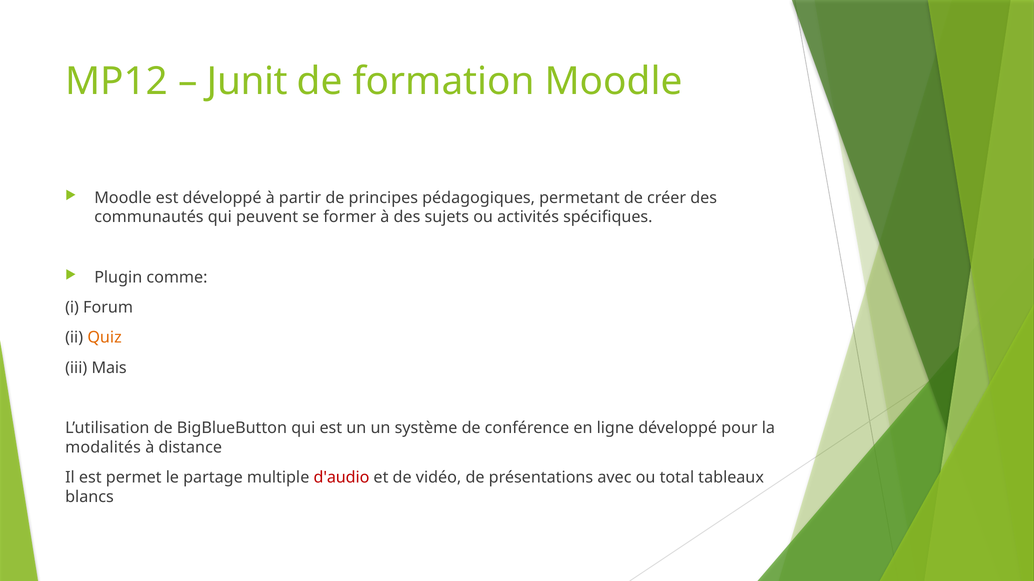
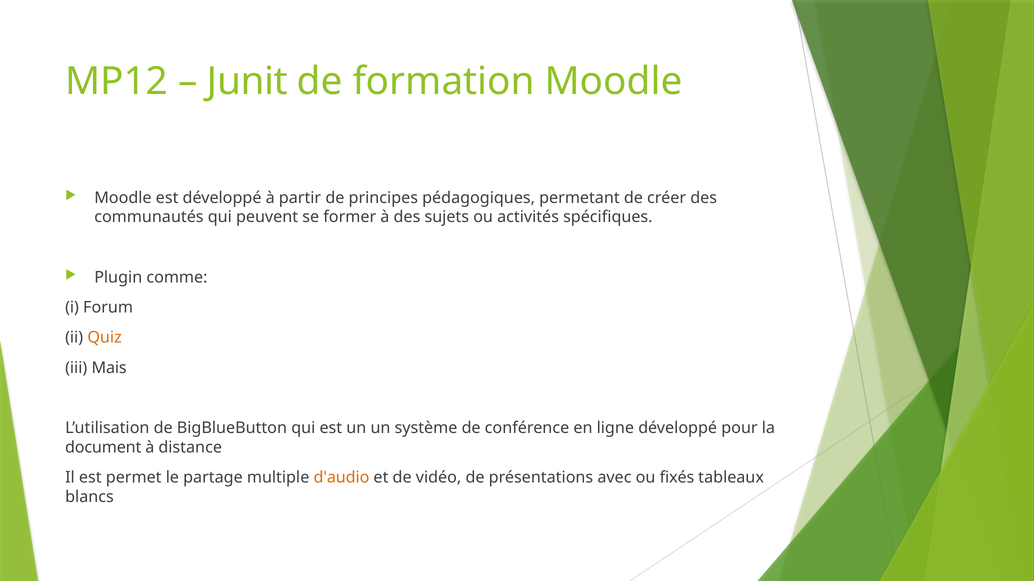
modalités: modalités -> document
d'audio colour: red -> orange
total: total -> fixés
